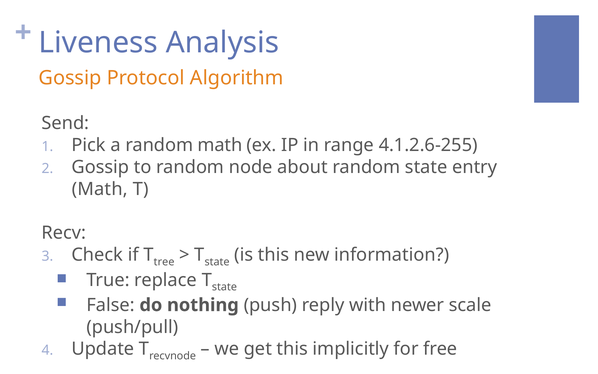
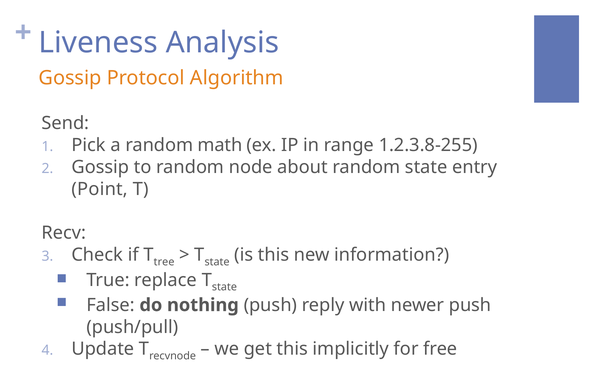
4.1.2.6-255: 4.1.2.6-255 -> 1.2.3.8-255
Math at (100, 189): Math -> Point
newer scale: scale -> push
